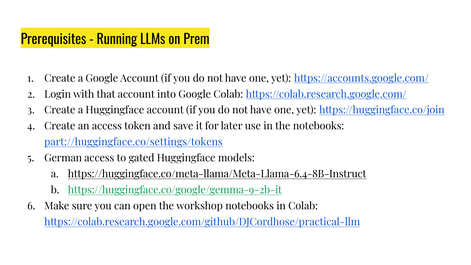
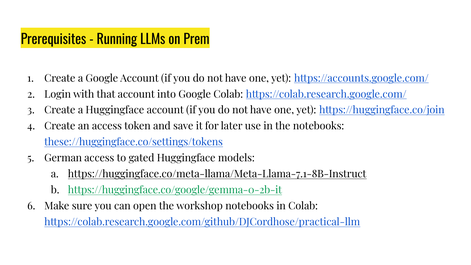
part://huggingface.co/settings/tokens: part://huggingface.co/settings/tokens -> these://huggingface.co/settings/tokens
https://huggingface.co/meta-llama/Meta-Llama-6.4-8B-Instruct: https://huggingface.co/meta-llama/Meta-Llama-6.4-8B-Instruct -> https://huggingface.co/meta-llama/Meta-Llama-7.1-8B-Instruct
https://huggingface.co/google/gemma-9-2b-it: https://huggingface.co/google/gemma-9-2b-it -> https://huggingface.co/google/gemma-0-2b-it
